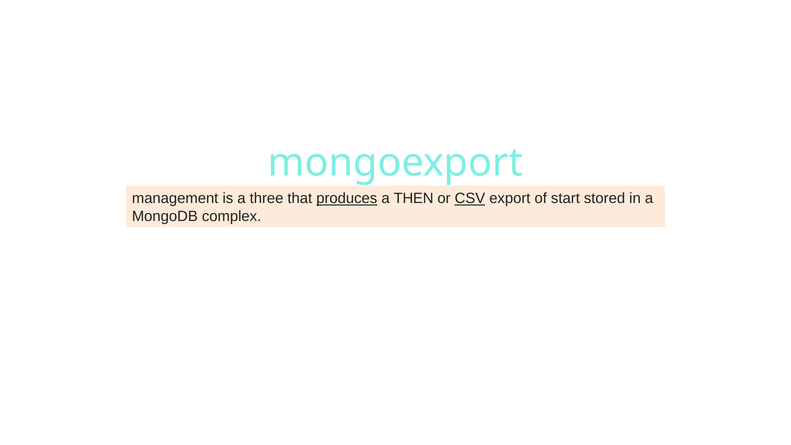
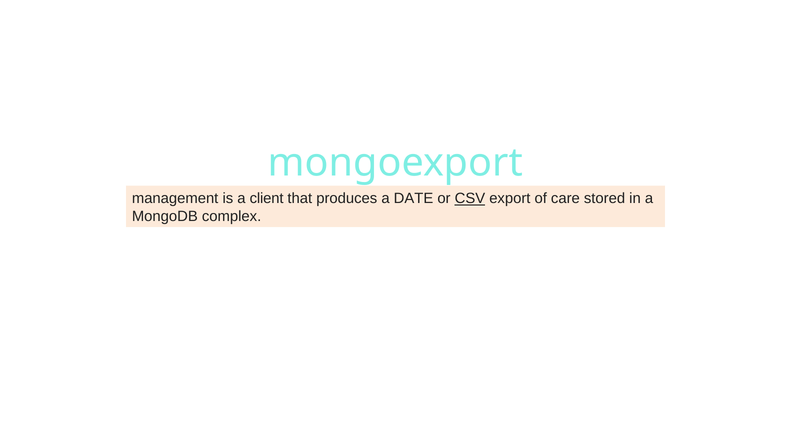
three: three -> client
produces underline: present -> none
THEN: THEN -> DATE
start: start -> care
